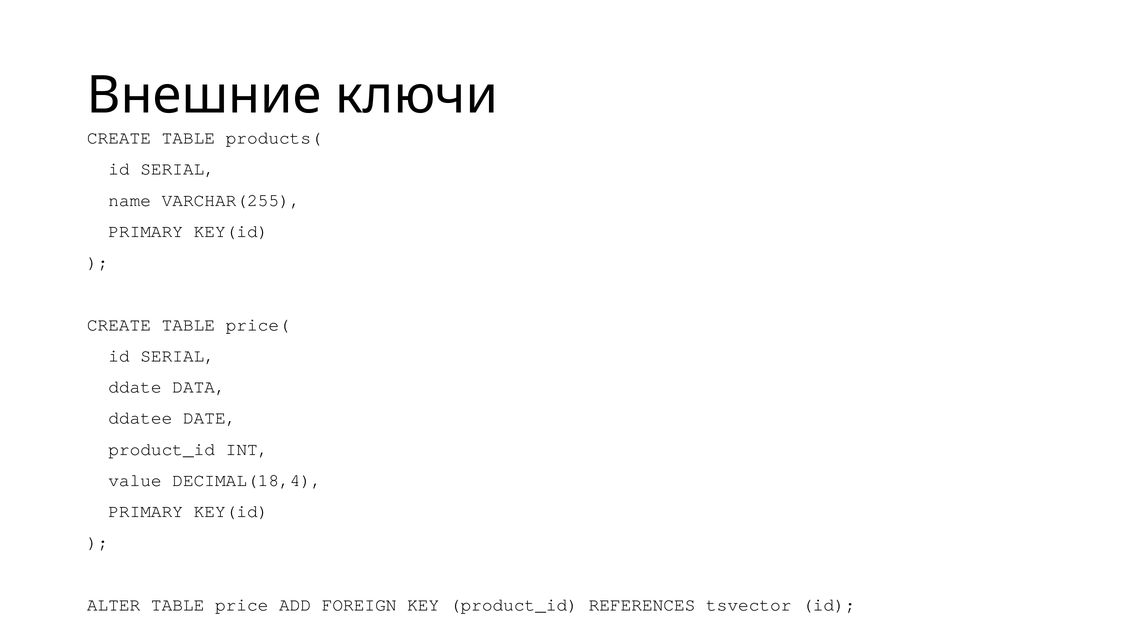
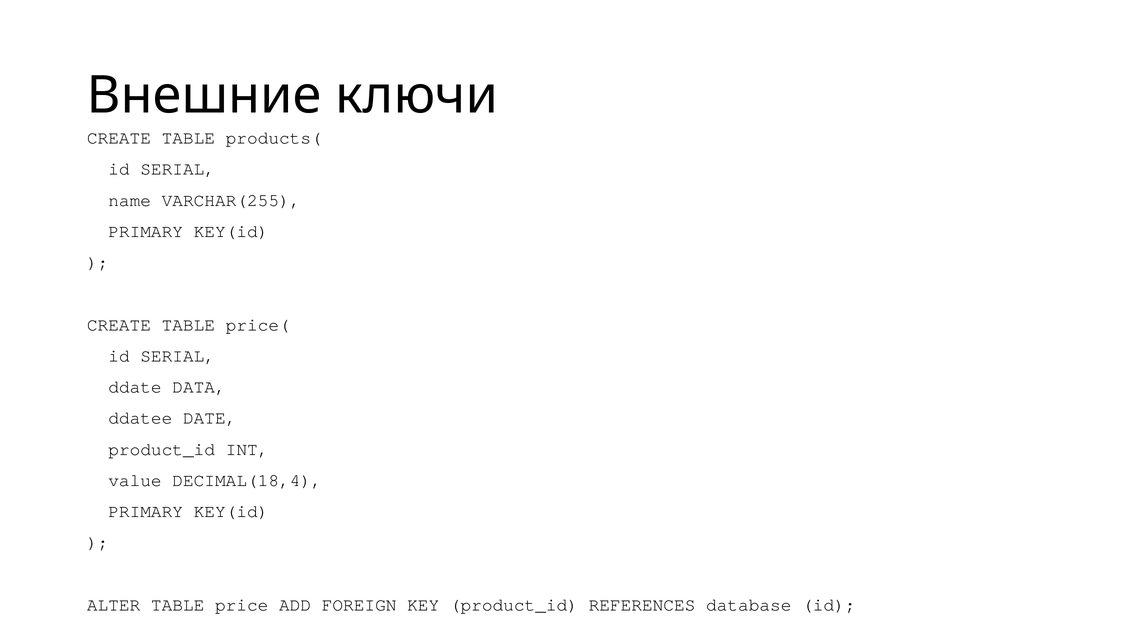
tsvector: tsvector -> database
